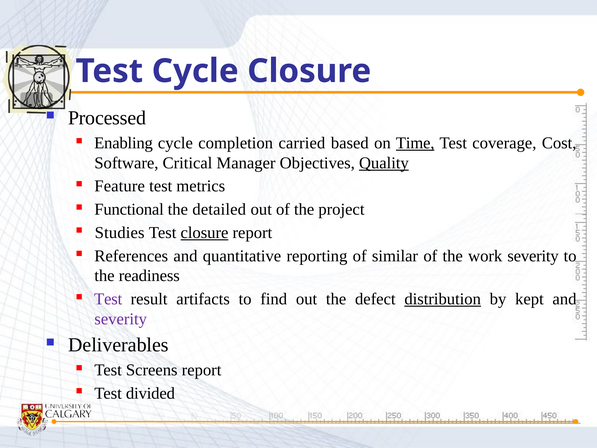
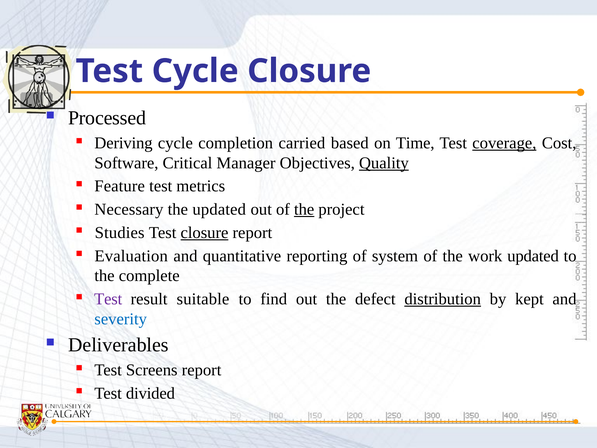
Enabling: Enabling -> Deriving
Time underline: present -> none
coverage underline: none -> present
Functional: Functional -> Necessary
the detailed: detailed -> updated
the at (304, 209) underline: none -> present
References: References -> Evaluation
similar: similar -> system
work severity: severity -> updated
readiness: readiness -> complete
artifacts: artifacts -> suitable
severity at (121, 319) colour: purple -> blue
